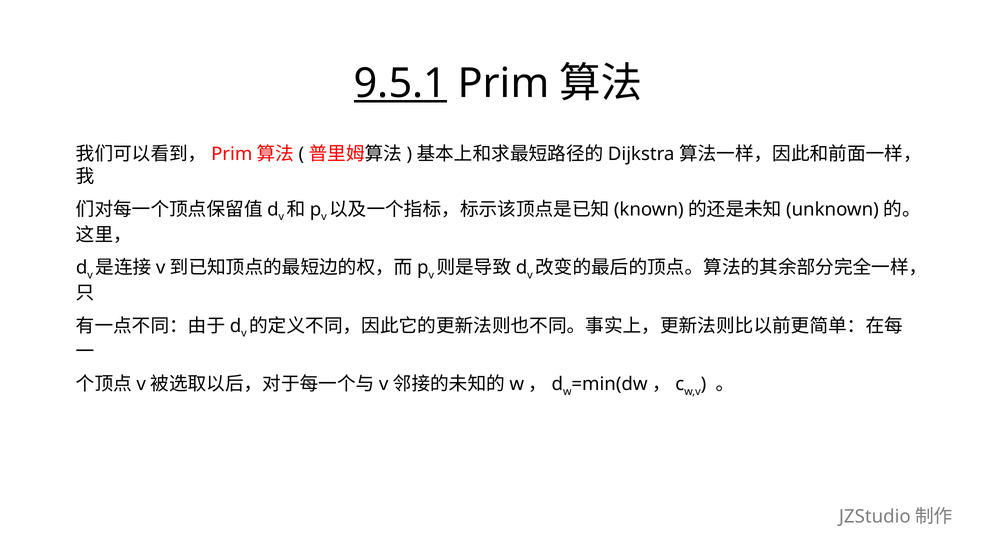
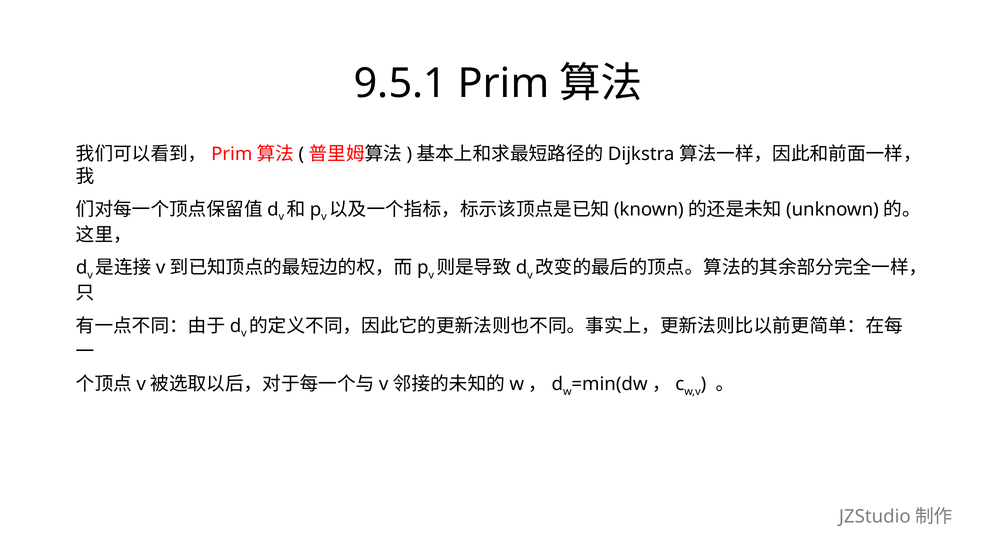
9.5.1 underline: present -> none
